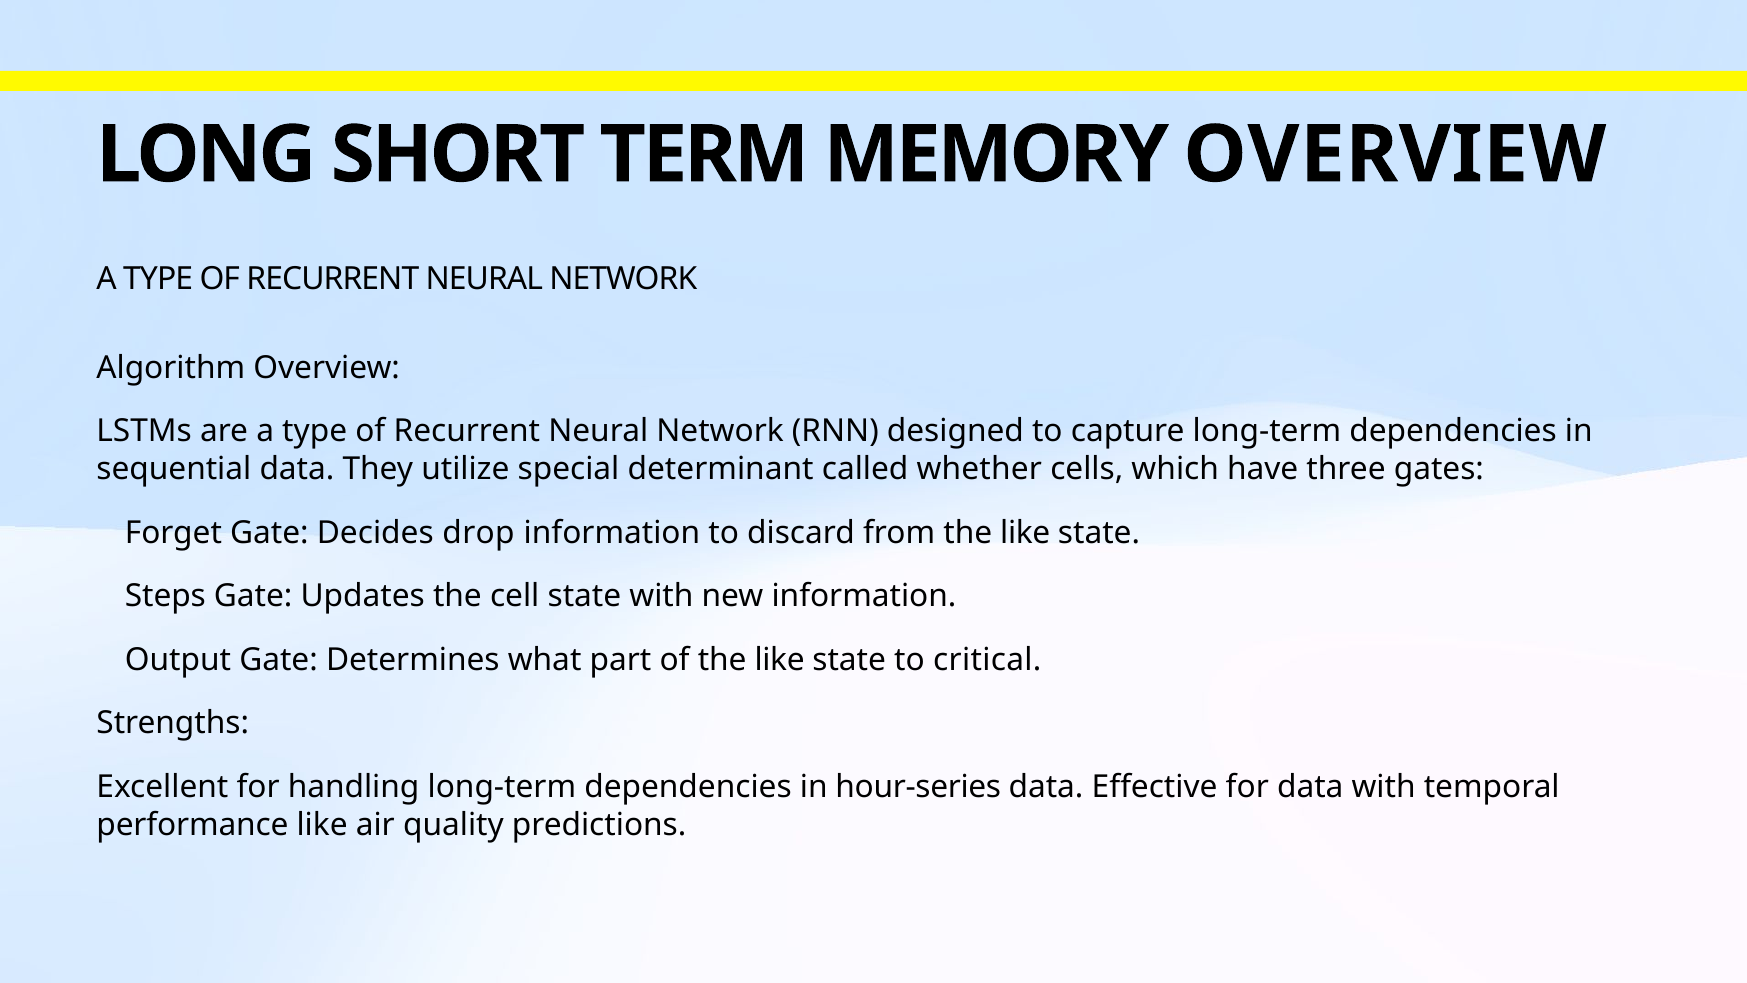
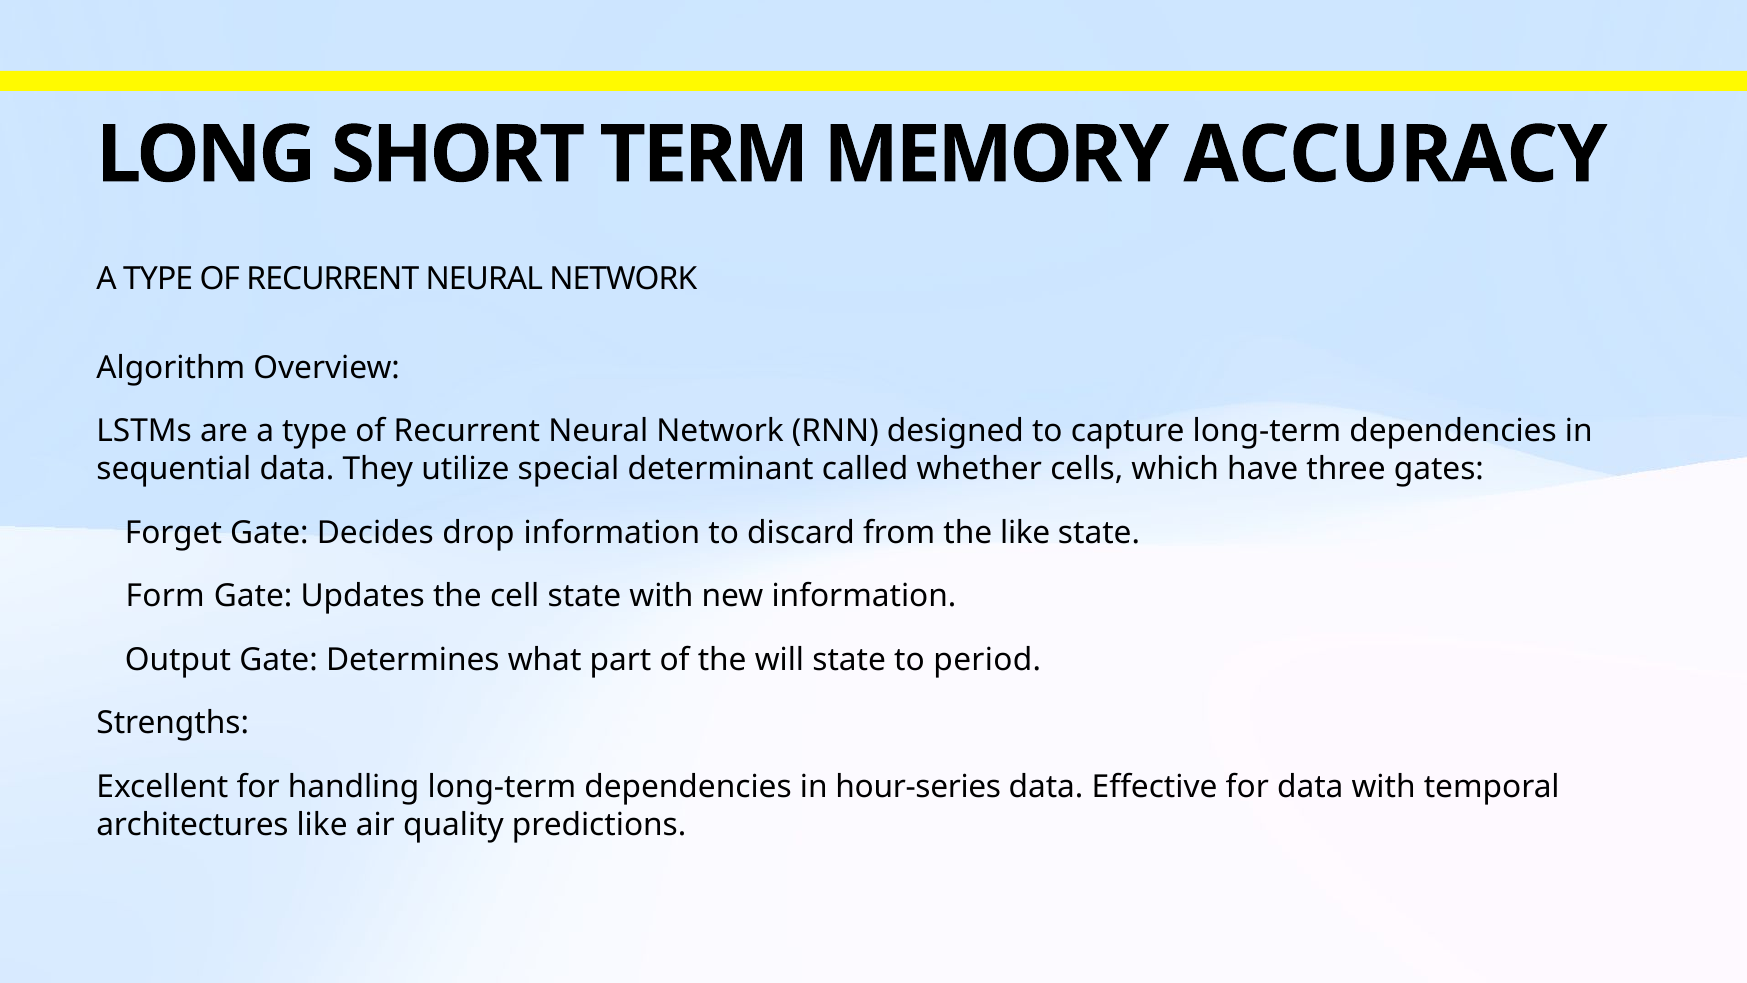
MEMORY OVERVIEW: OVERVIEW -> ACCURACY
Steps: Steps -> Form
of the like: like -> will
critical: critical -> period
performance: performance -> architectures
